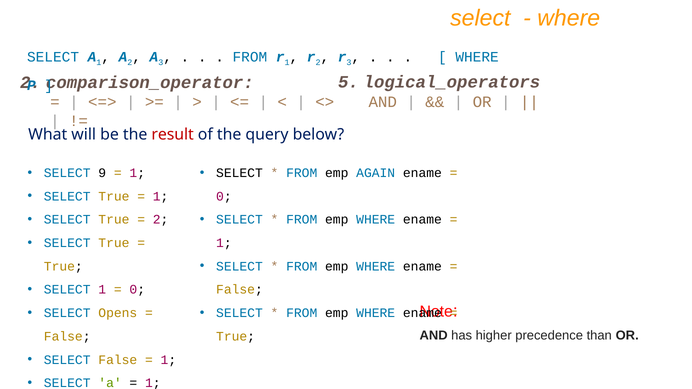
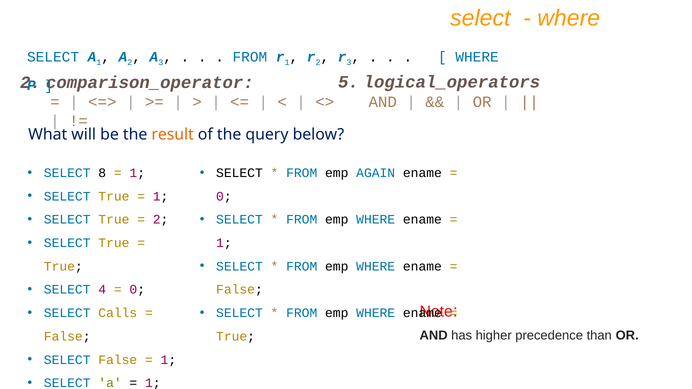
result colour: red -> orange
9: 9 -> 8
SELECT 1: 1 -> 4
Opens: Opens -> Calls
